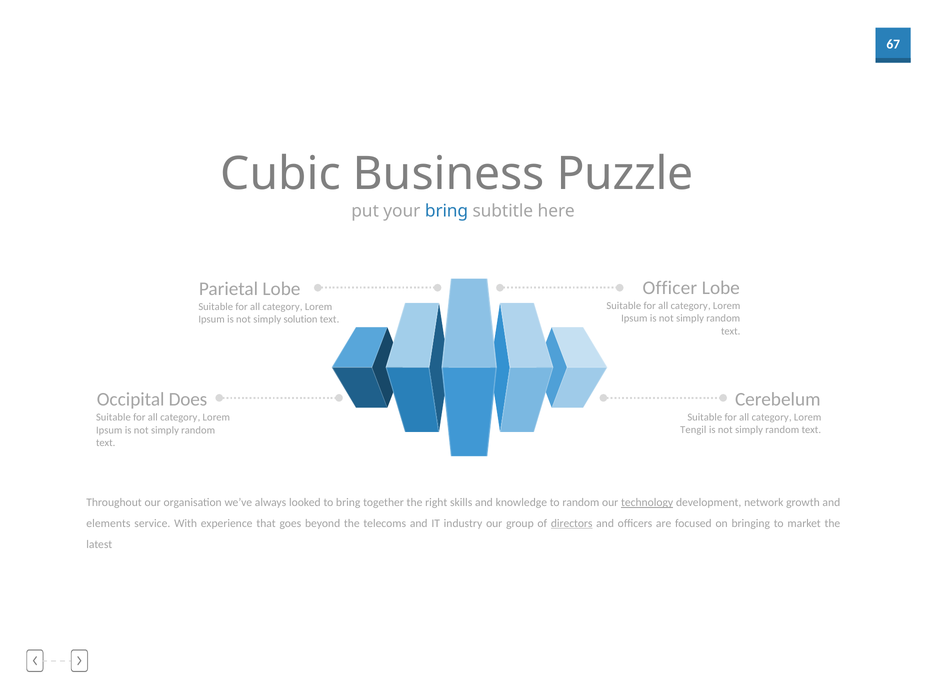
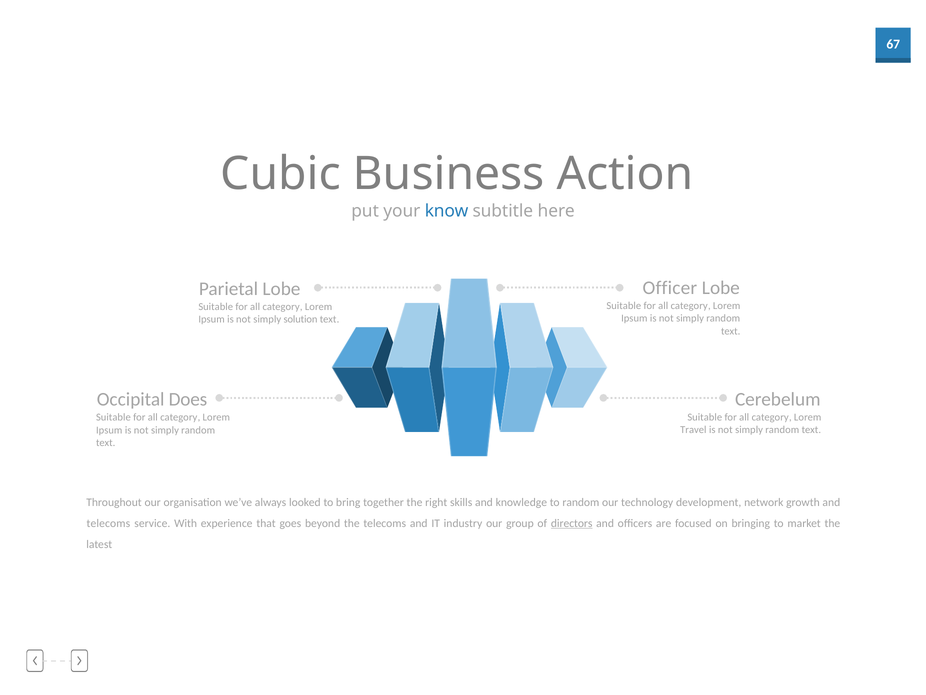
Puzzle: Puzzle -> Action
your bring: bring -> know
Tengil: Tengil -> Travel
technology underline: present -> none
elements at (108, 523): elements -> telecoms
